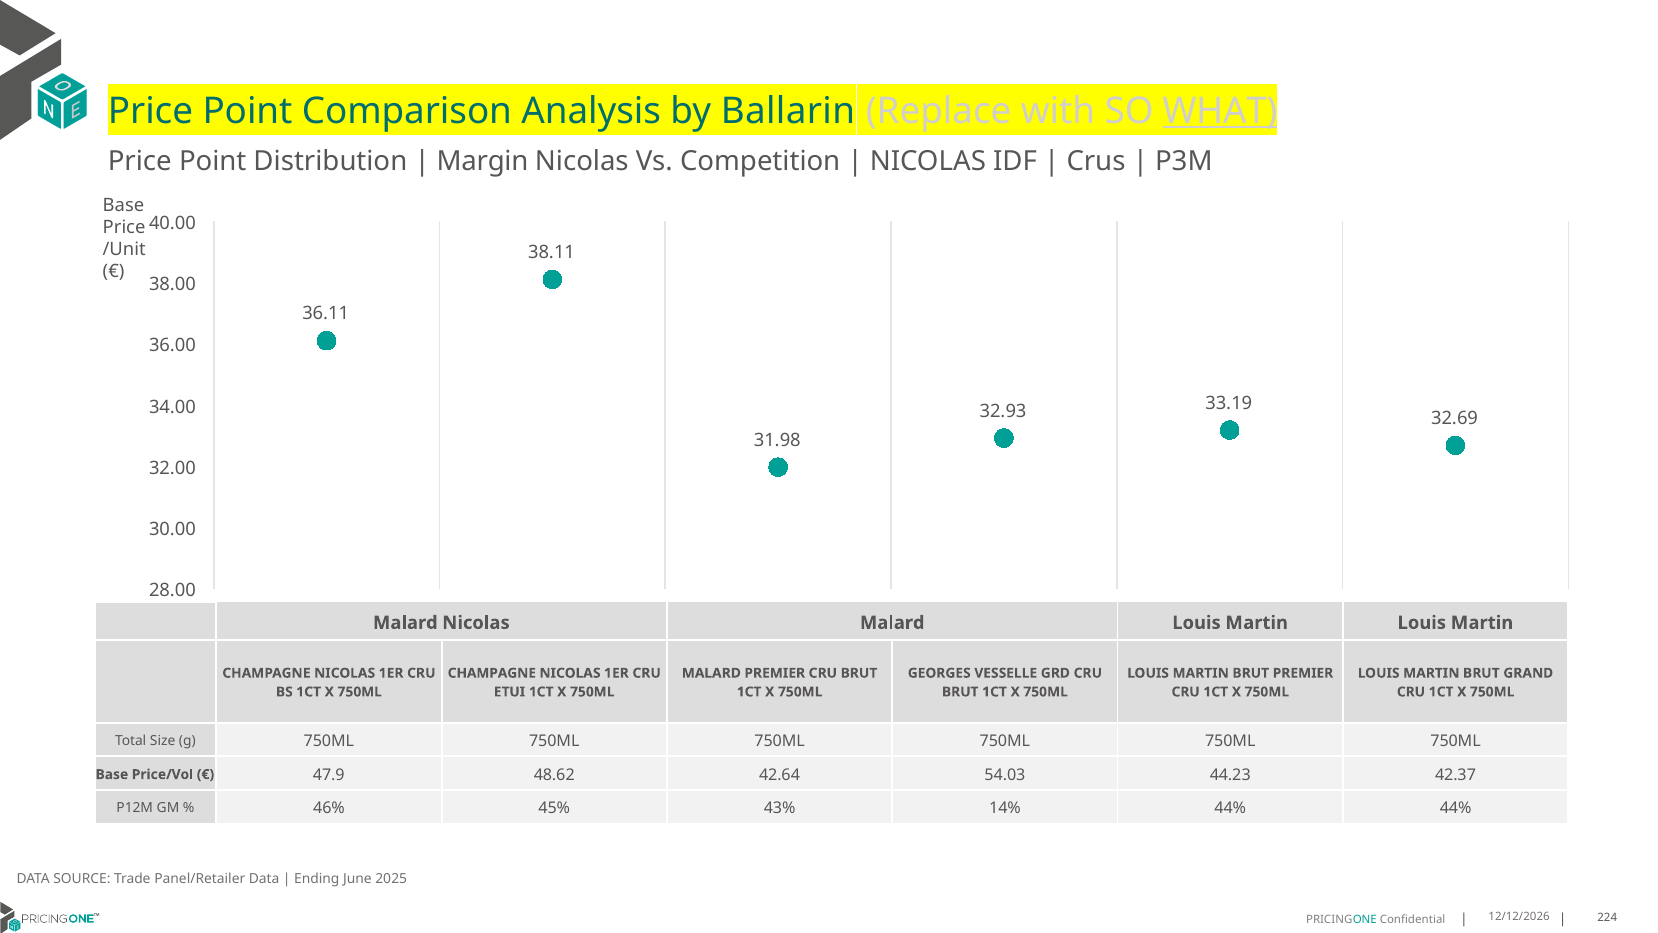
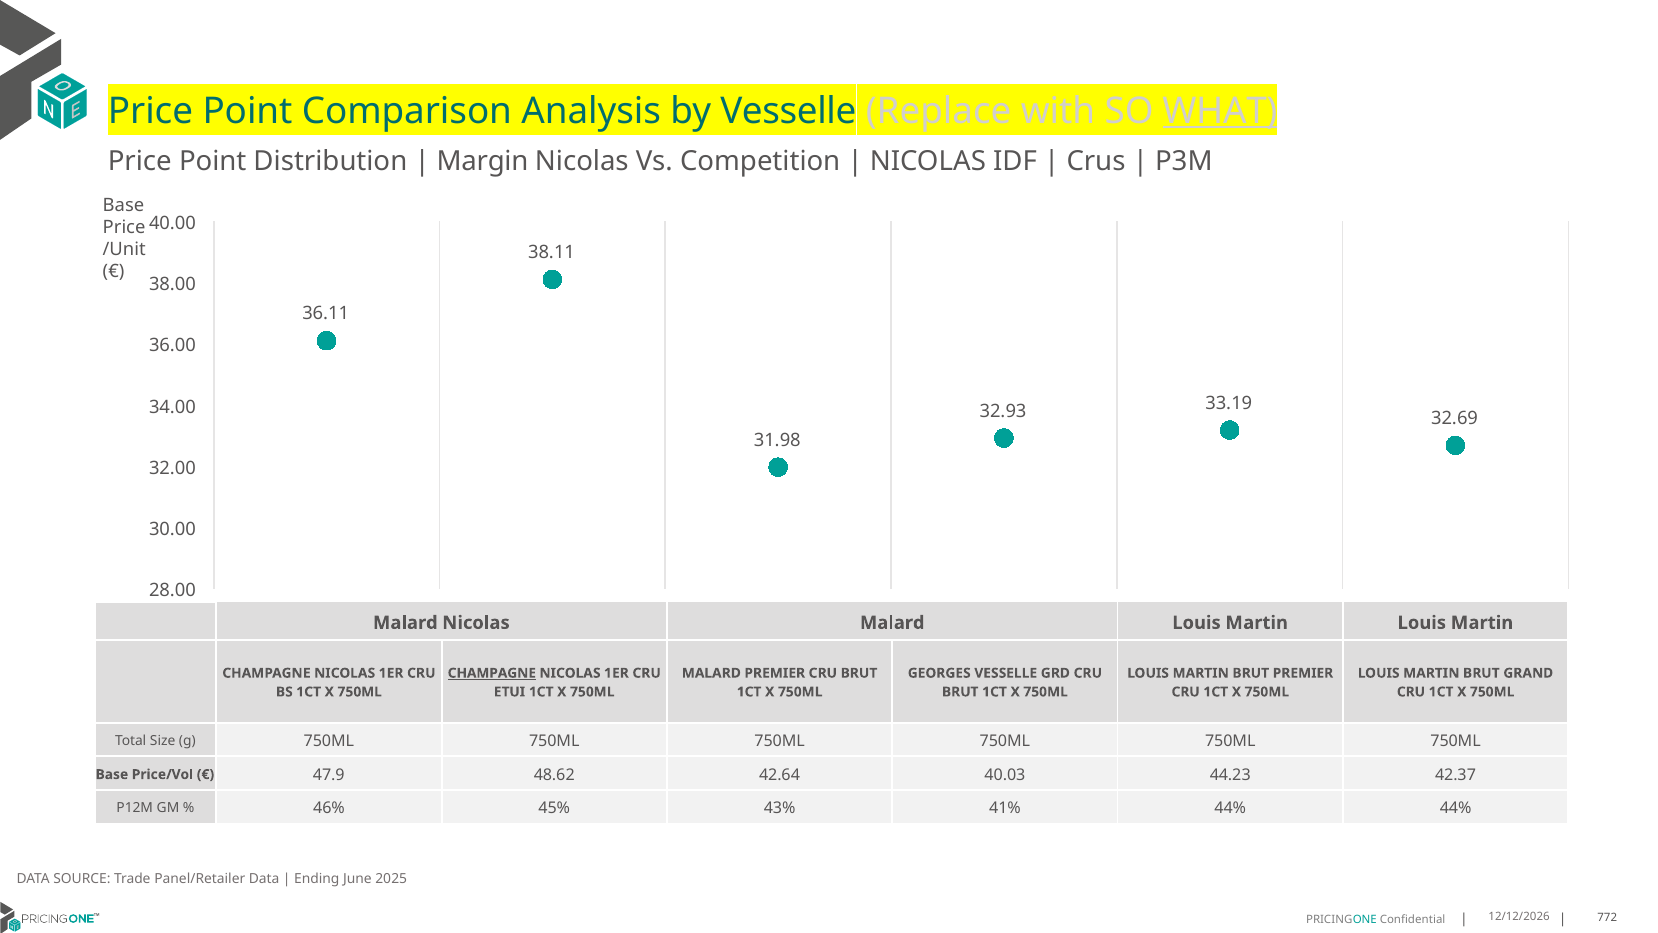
by Ballarin: Ballarin -> Vesselle
CHAMPAGNE at (492, 673) underline: none -> present
54.03: 54.03 -> 40.03
14%: 14% -> 41%
224: 224 -> 772
